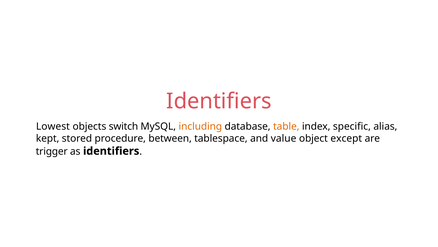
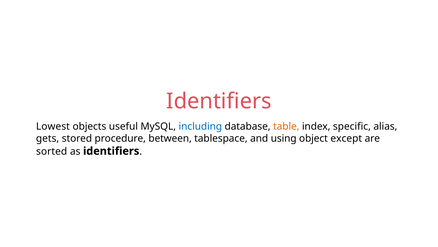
switch: switch -> useful
including colour: orange -> blue
kept: kept -> gets
value: value -> using
trigger: trigger -> sorted
